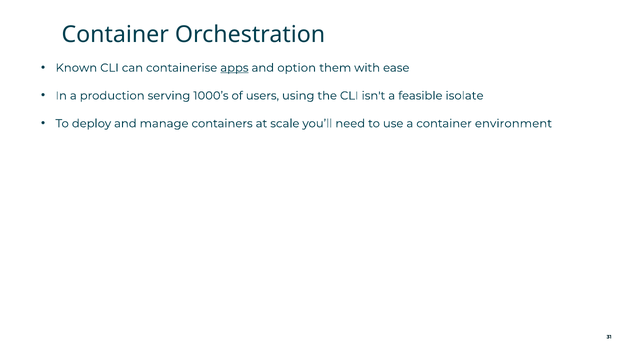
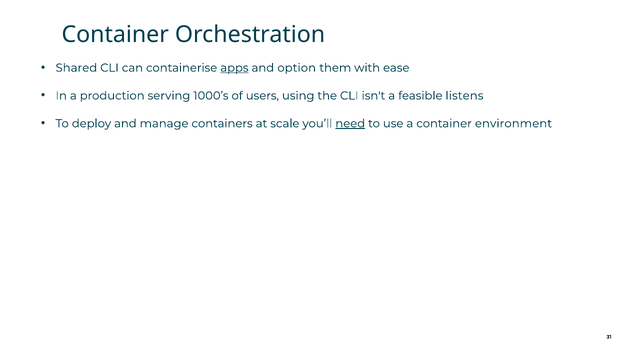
Known: Known -> Shared
isolate: isolate -> listens
need underline: none -> present
